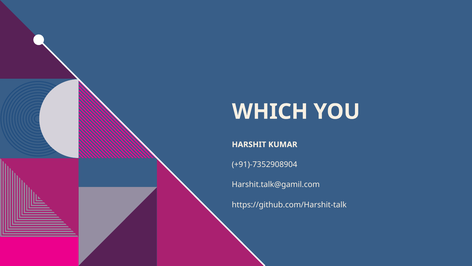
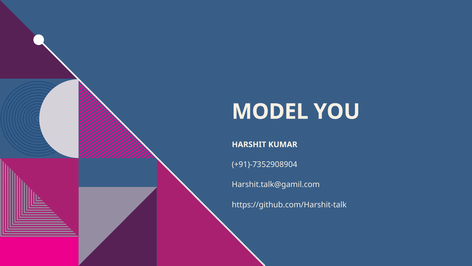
WHICH: WHICH -> MODEL
